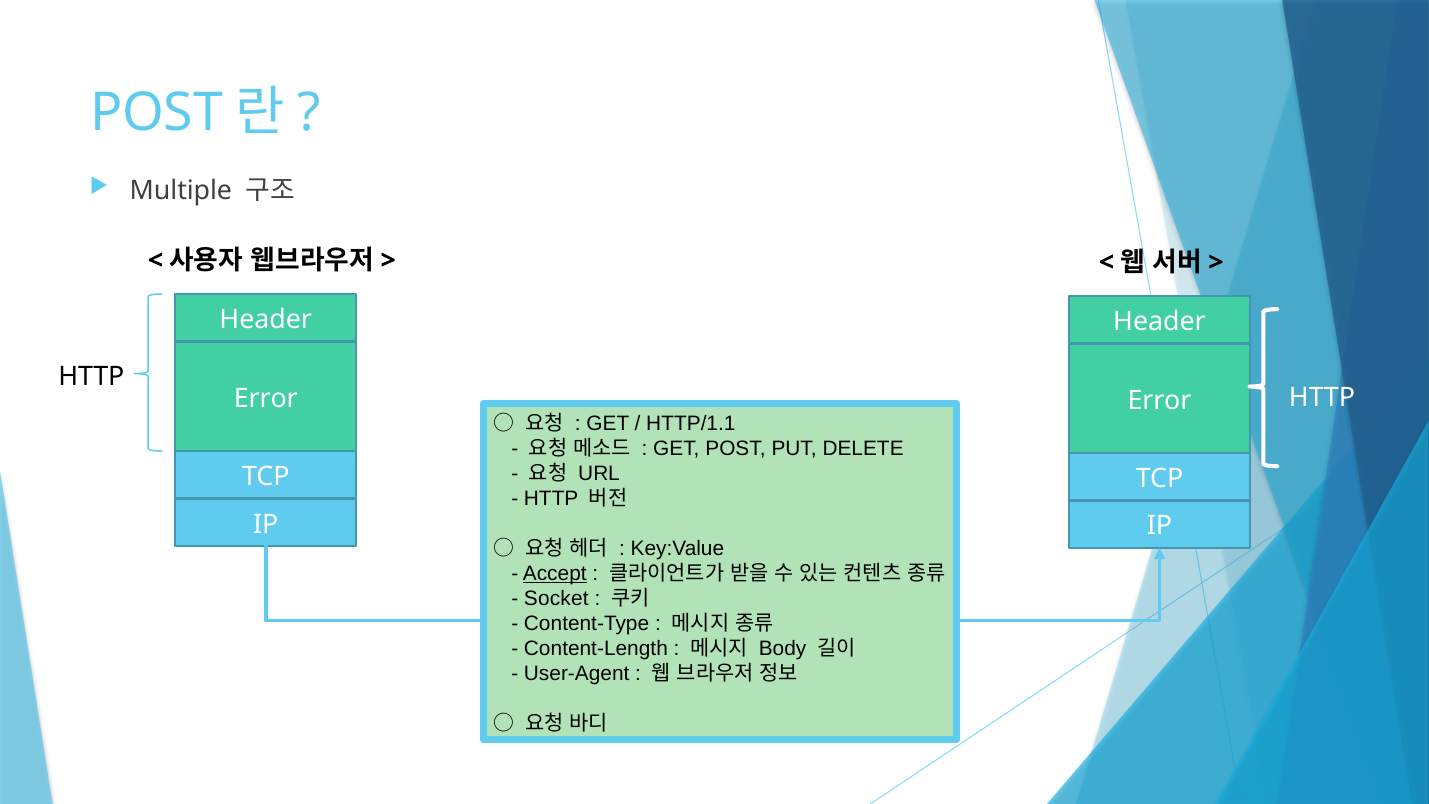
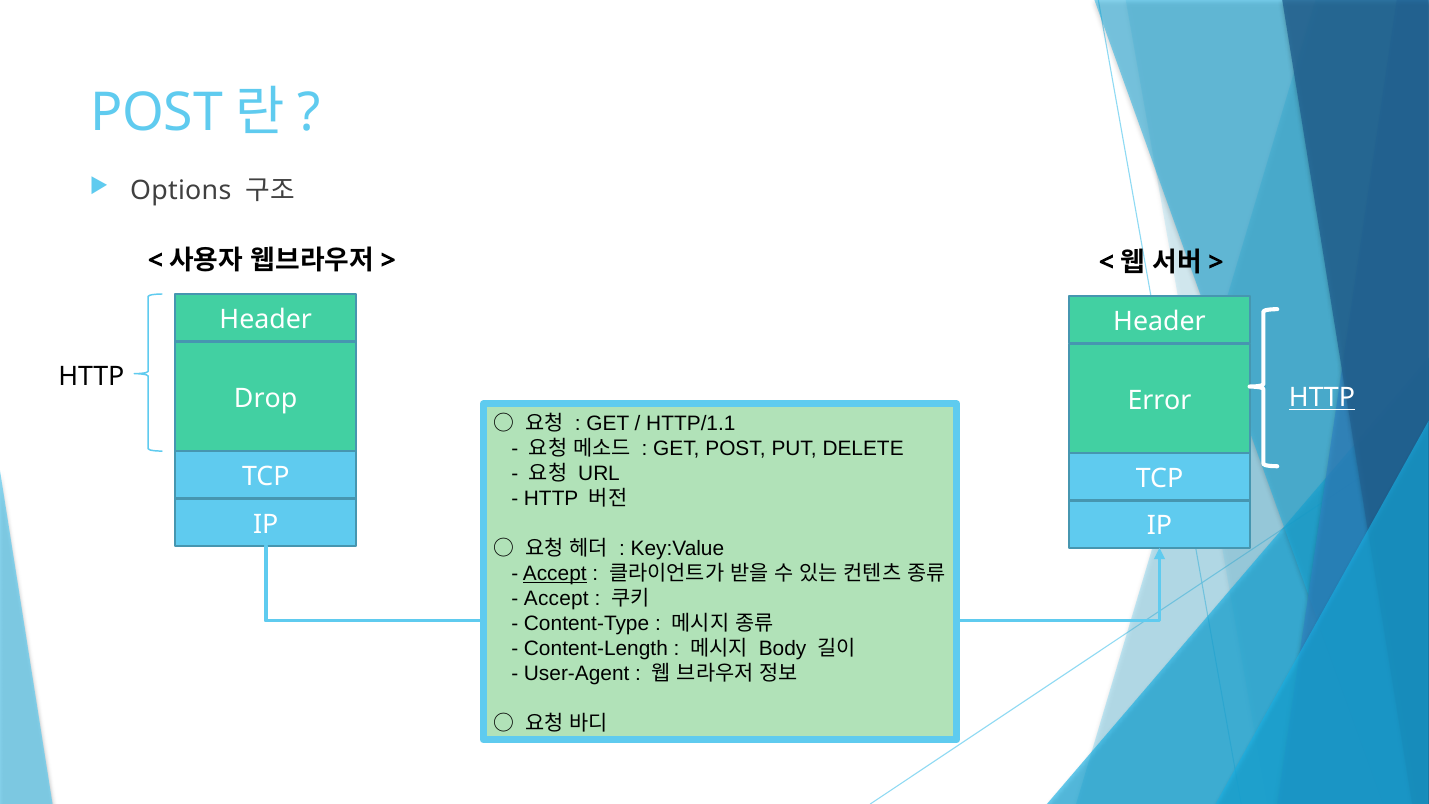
Multiple: Multiple -> Options
HTTP at (1322, 398) underline: none -> present
Error at (266, 398): Error -> Drop
Socket at (556, 598): Socket -> Accept
